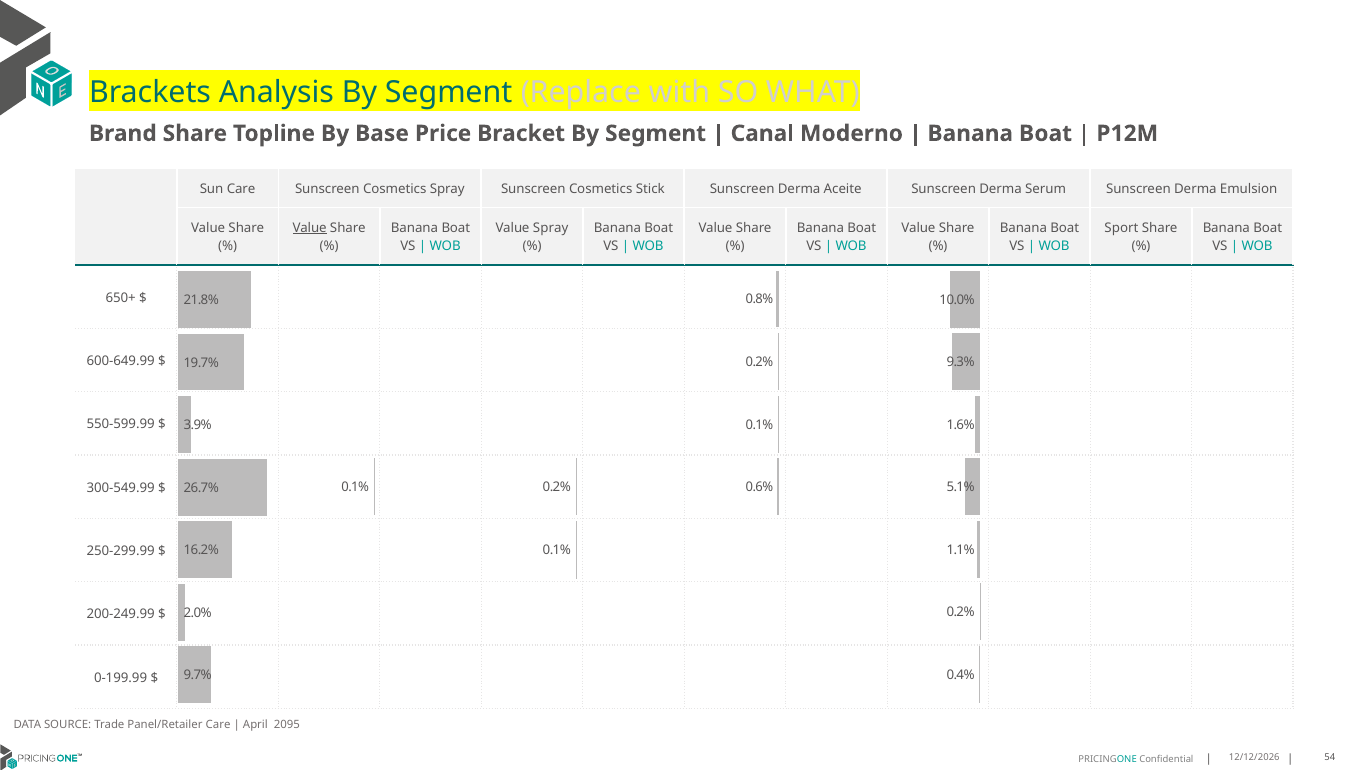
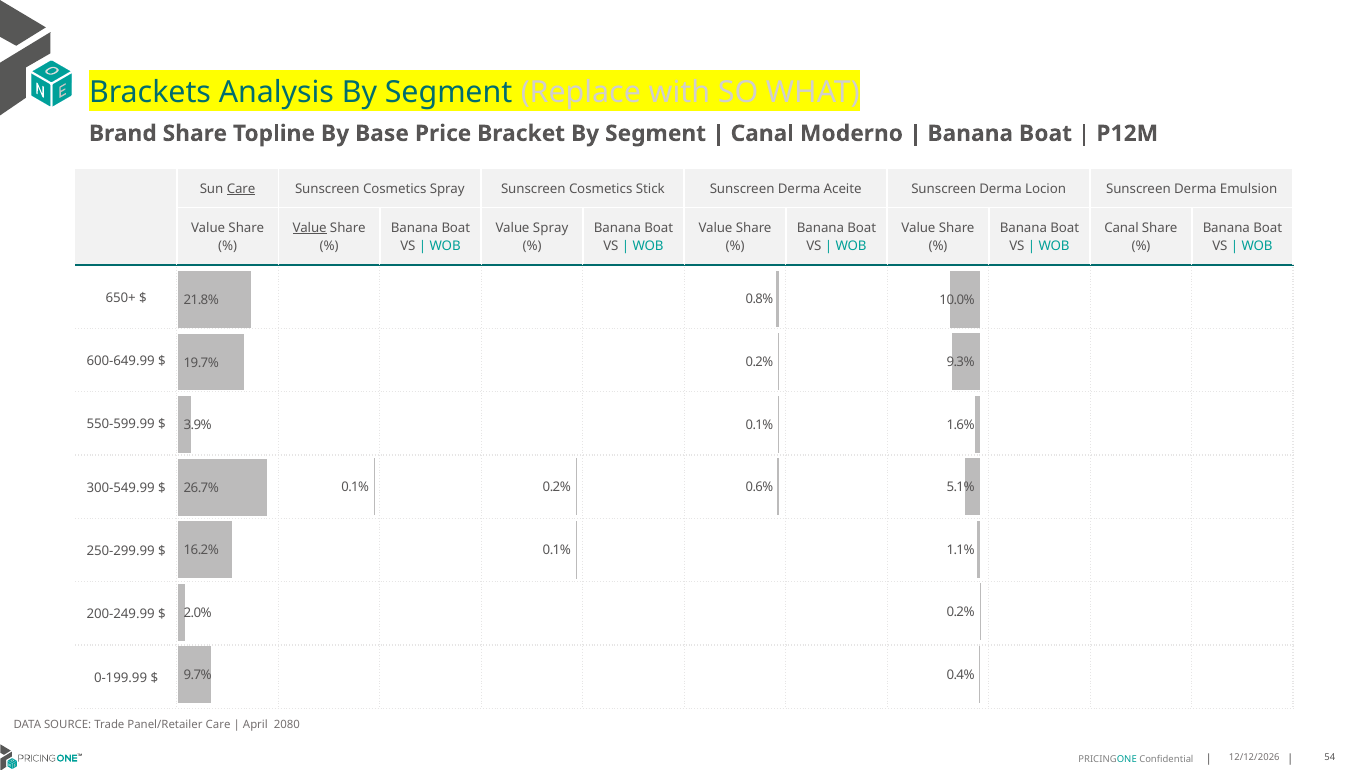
Care at (241, 189) underline: none -> present
Serum: Serum -> Locion
Sport at (1121, 228): Sport -> Canal
2095: 2095 -> 2080
